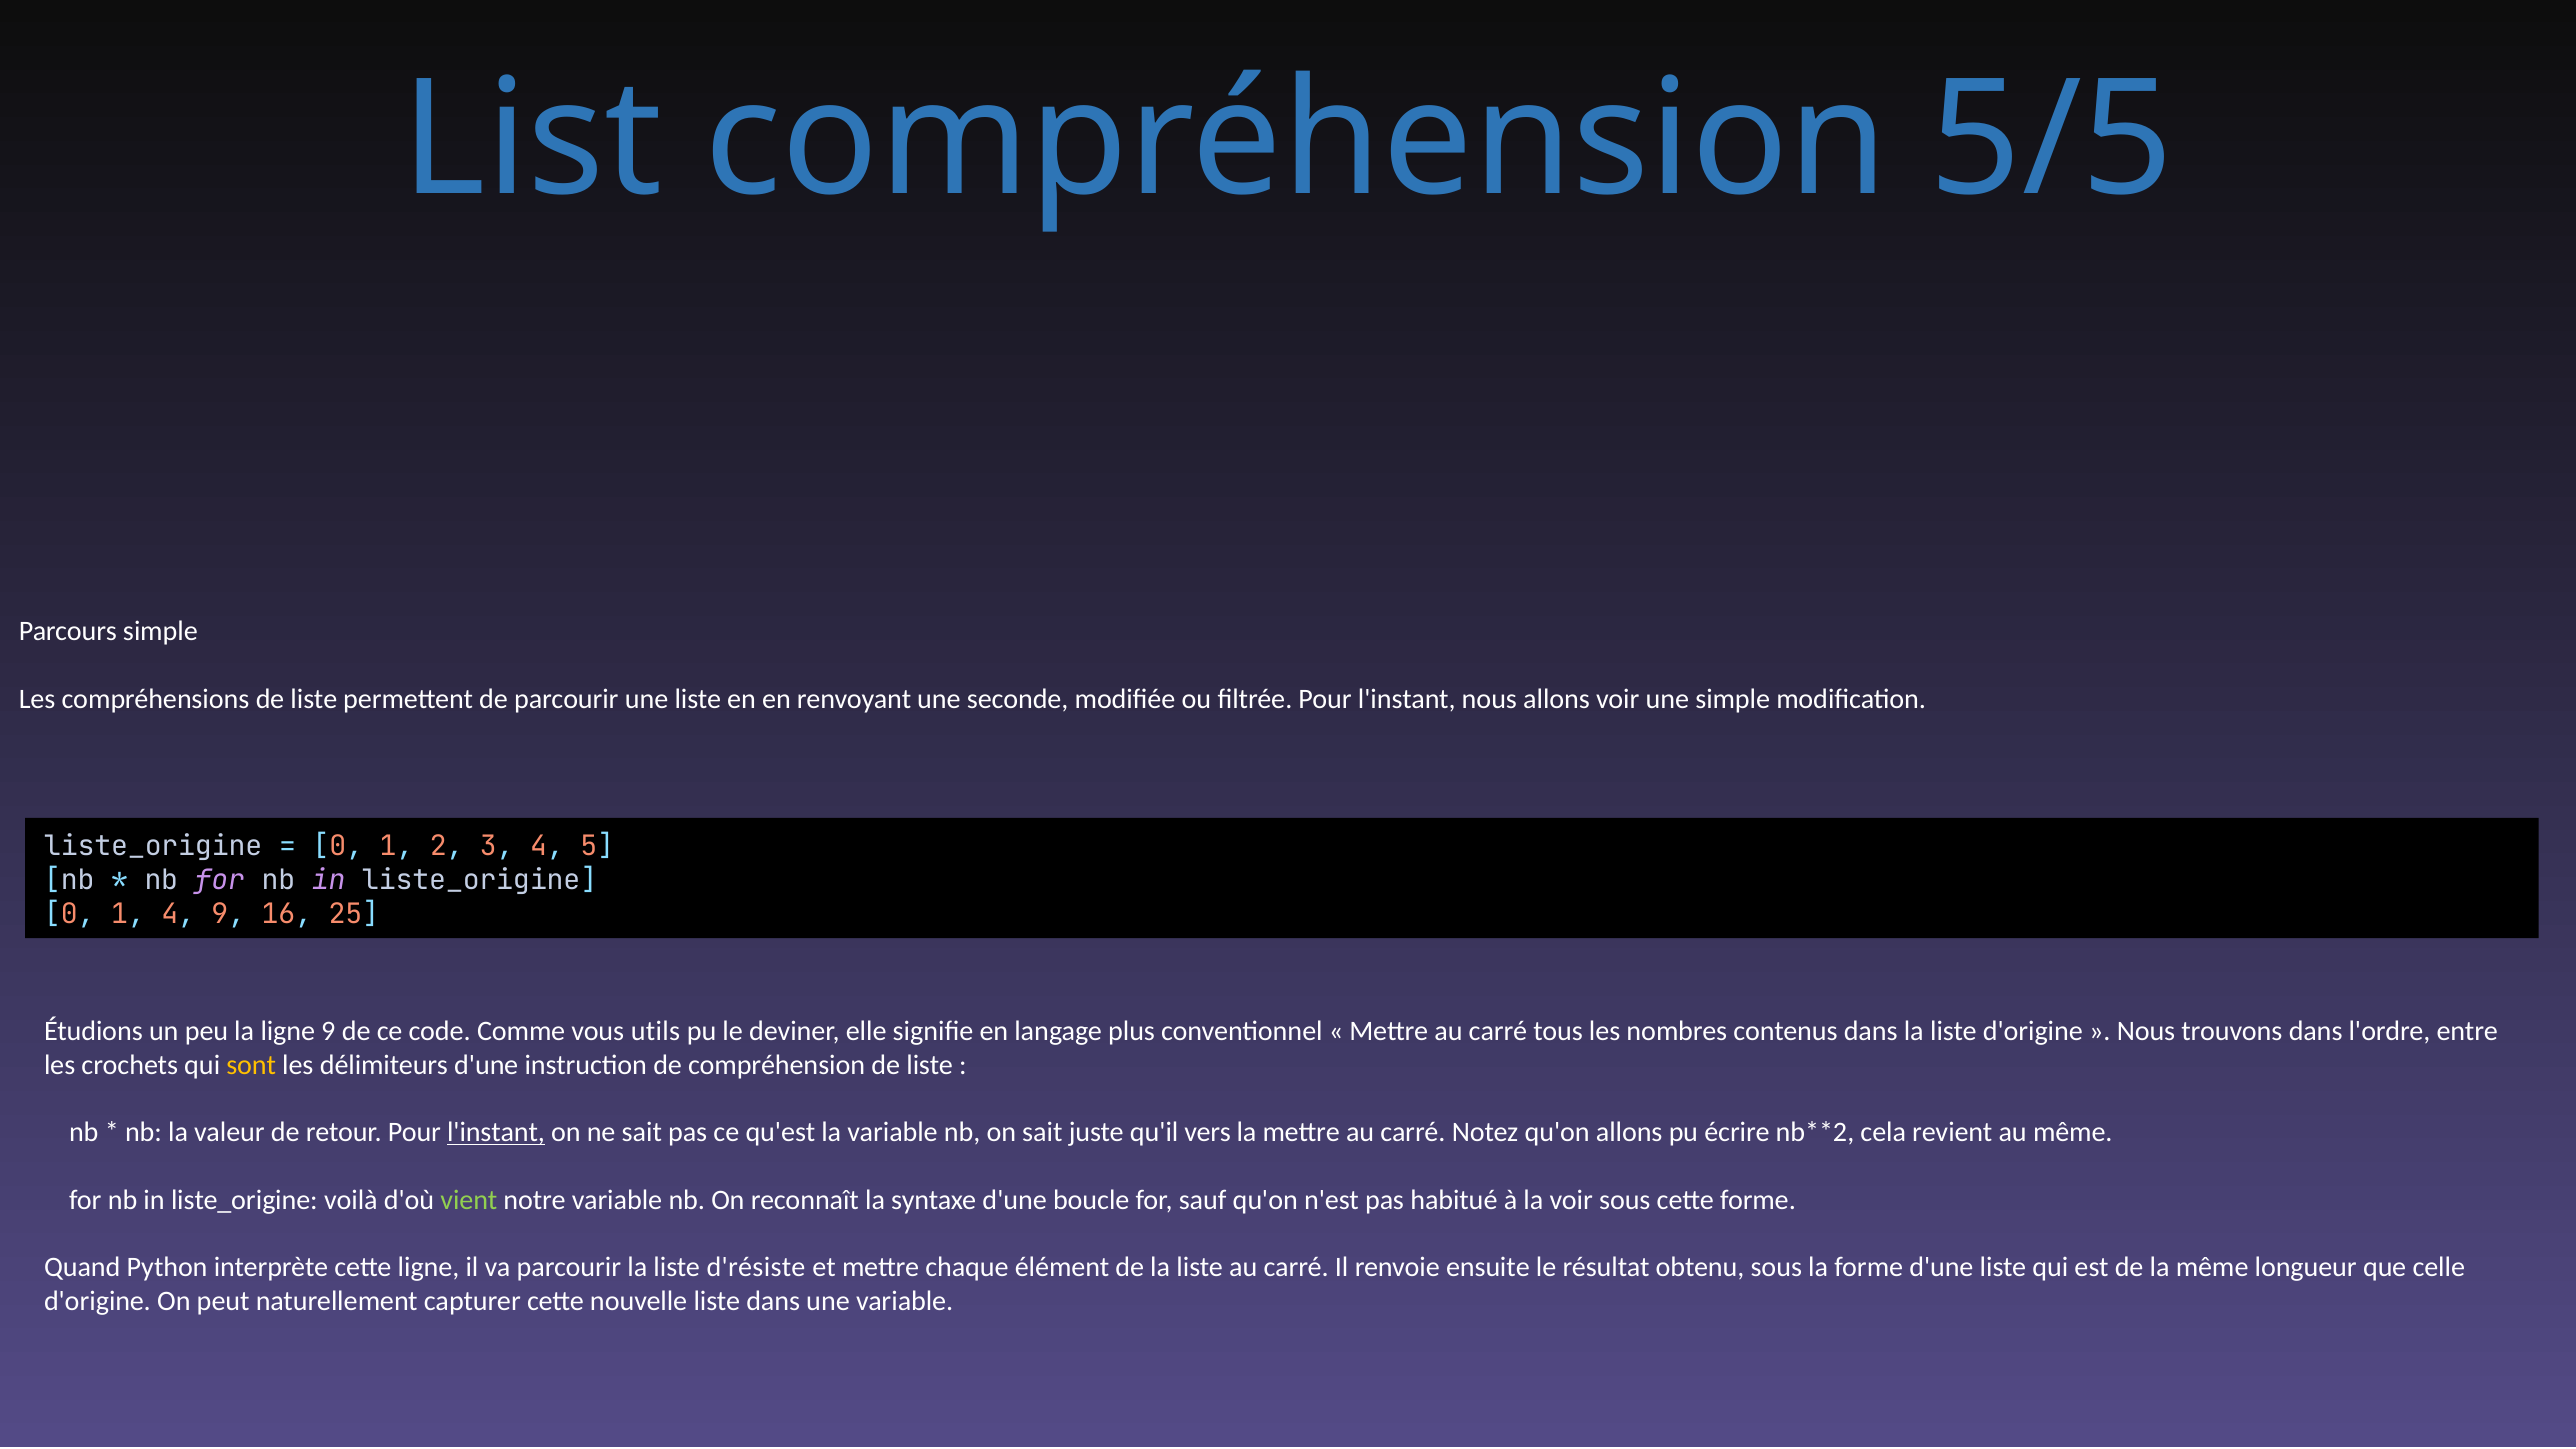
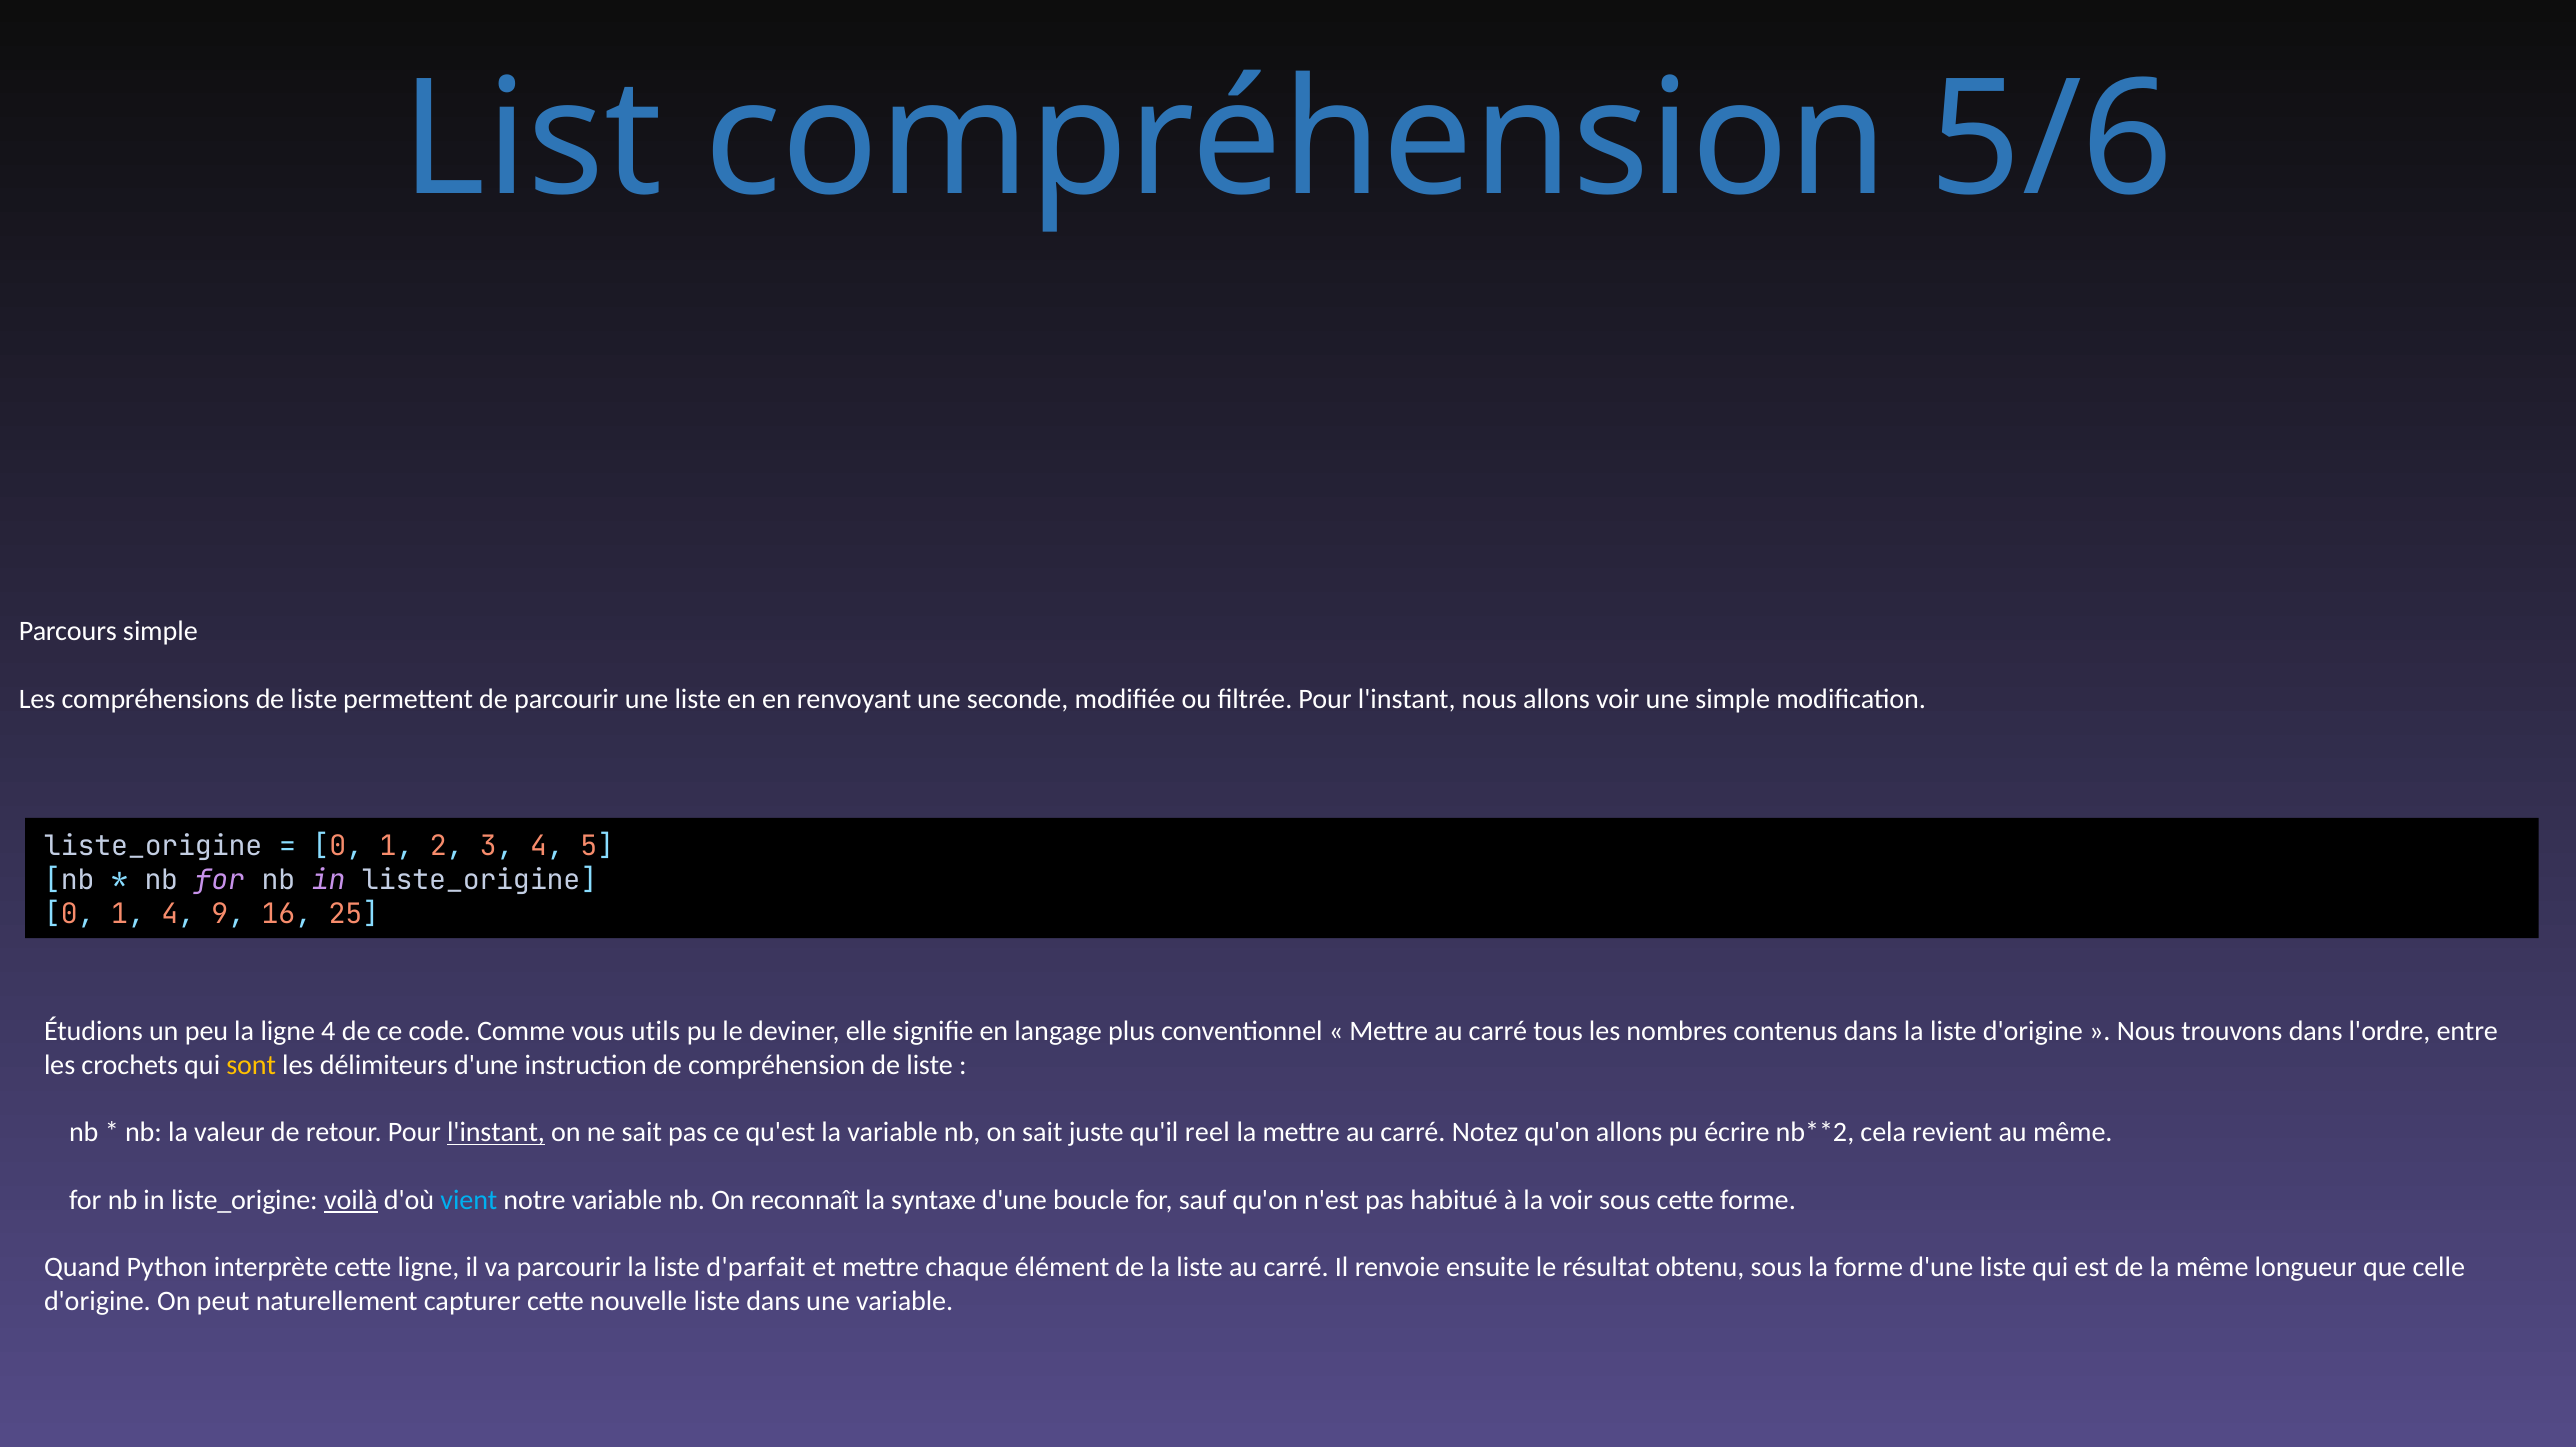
5/5: 5/5 -> 5/6
ligne 9: 9 -> 4
vers: vers -> reel
voilà underline: none -> present
vient colour: light green -> light blue
d'résiste: d'résiste -> d'parfait
